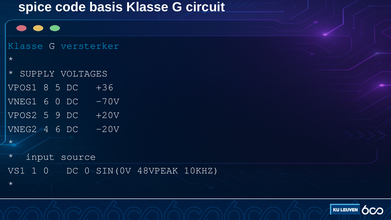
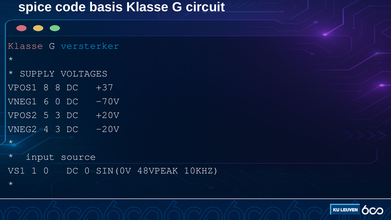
Klasse at (25, 46) colour: light blue -> pink
8 5: 5 -> 8
+36: +36 -> +37
5 9: 9 -> 3
4 6: 6 -> 3
